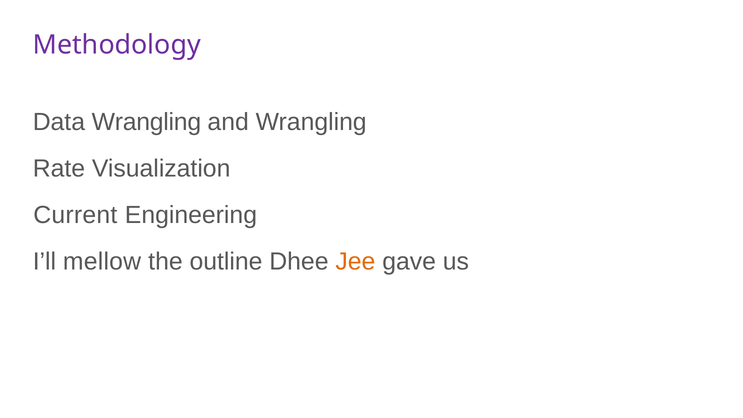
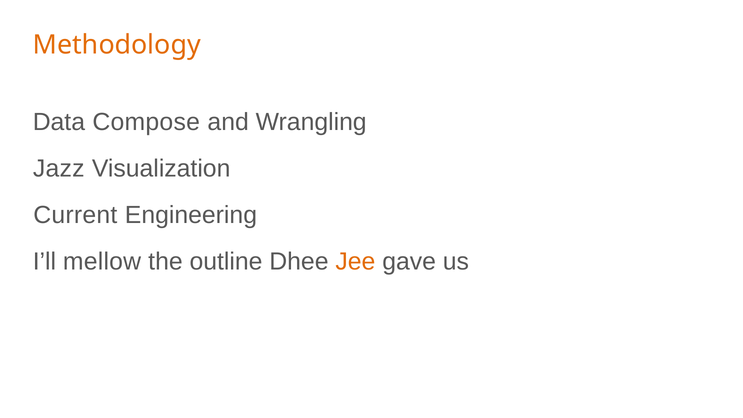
Methodology colour: purple -> orange
Data Wrangling: Wrangling -> Compose
Rate: Rate -> Jazz
